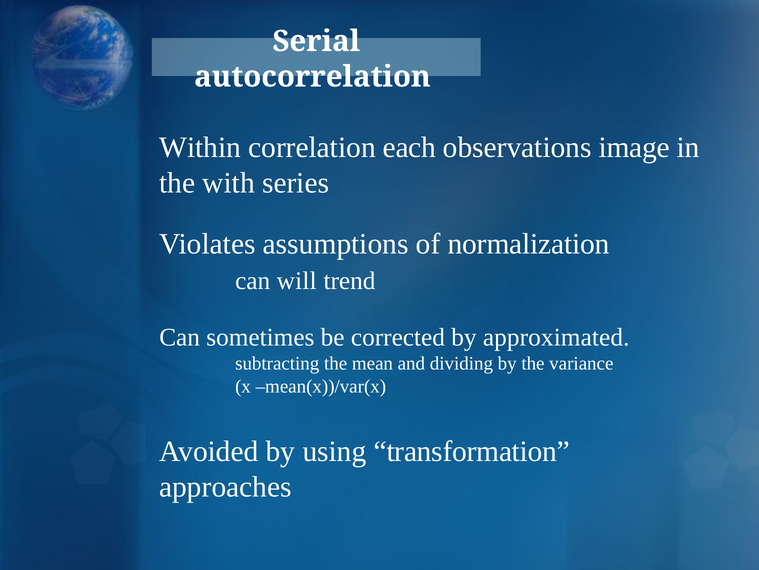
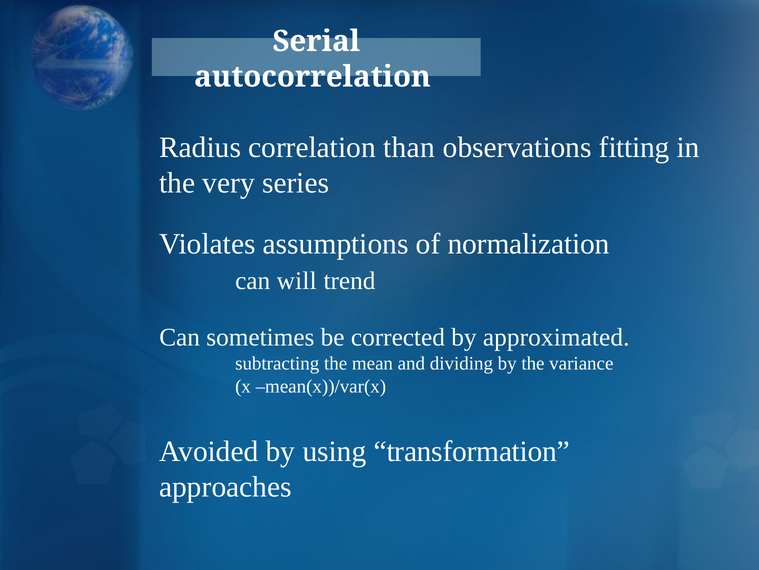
Within: Within -> Radius
each: each -> than
image: image -> fitting
with: with -> very
